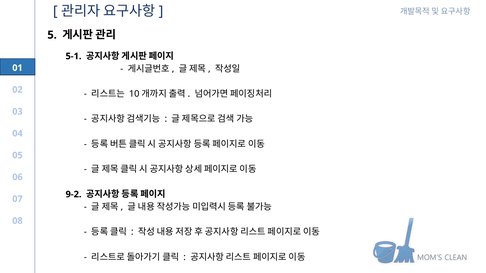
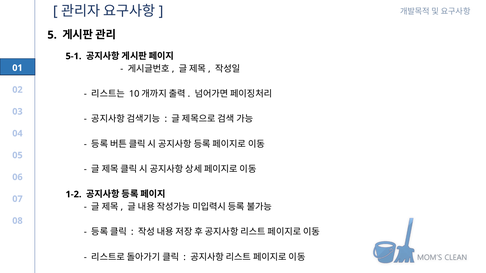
9-2: 9-2 -> 1-2
